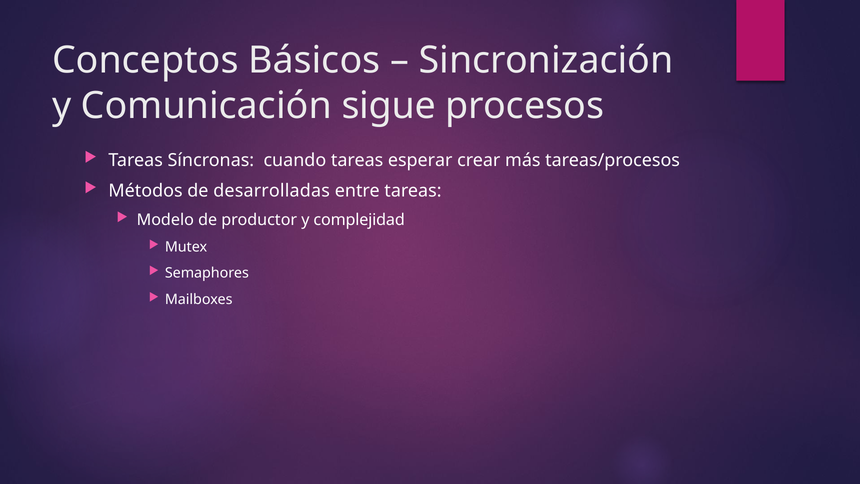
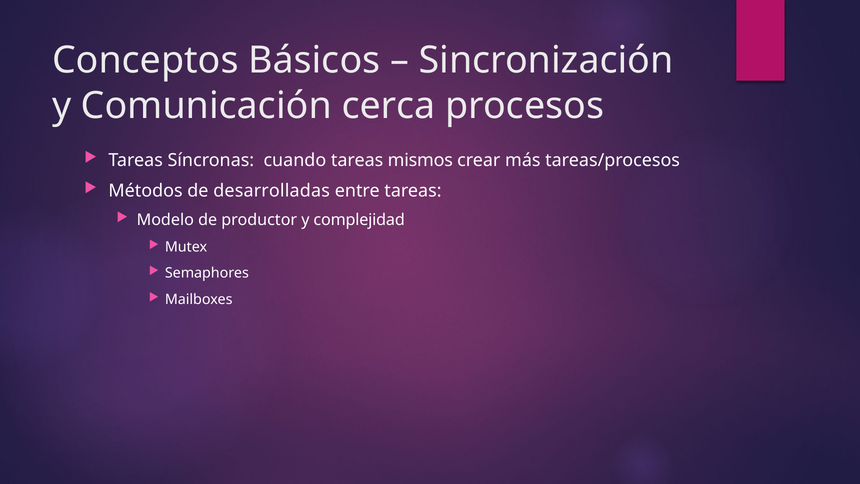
sigue: sigue -> cerca
esperar: esperar -> mismos
